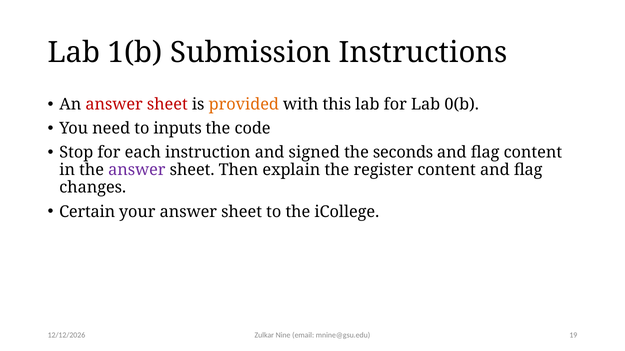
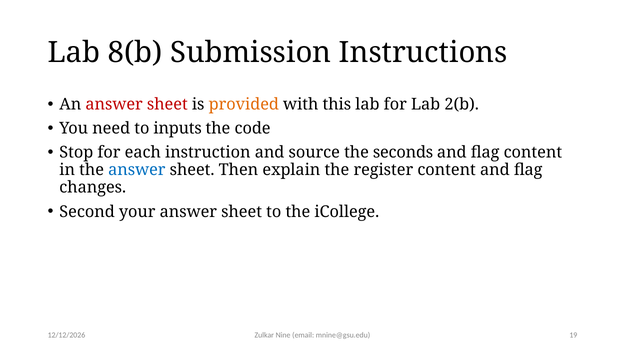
1(b: 1(b -> 8(b
0(b: 0(b -> 2(b
signed: signed -> source
answer at (137, 170) colour: purple -> blue
Certain: Certain -> Second
